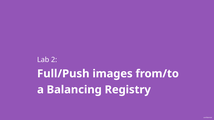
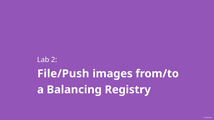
Full/Push: Full/Push -> File/Push
